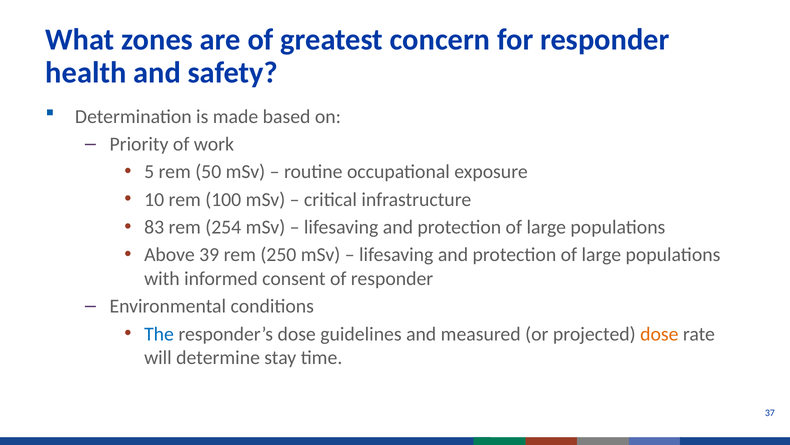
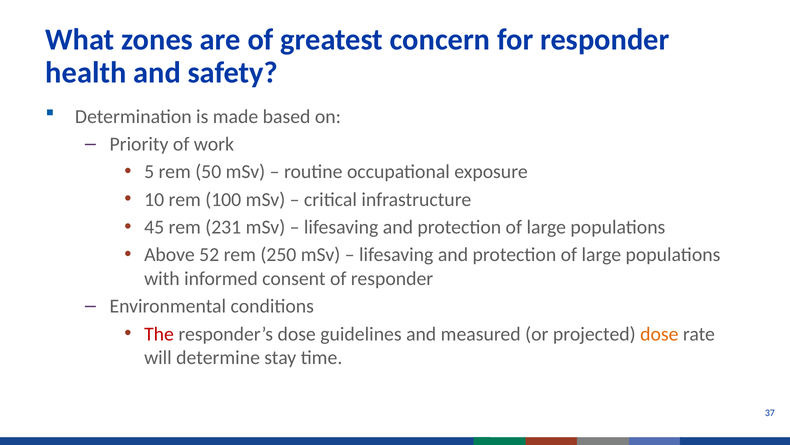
83: 83 -> 45
254: 254 -> 231
39: 39 -> 52
The colour: blue -> red
